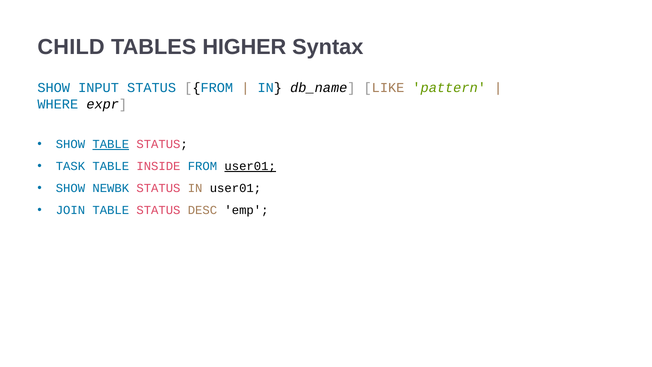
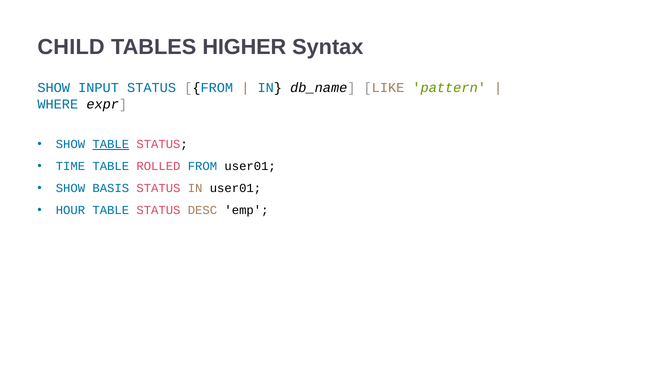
TASK: TASK -> TIME
INSIDE: INSIDE -> ROLLED
user01 at (250, 166) underline: present -> none
NEWBK: NEWBK -> BASIS
JOIN: JOIN -> HOUR
